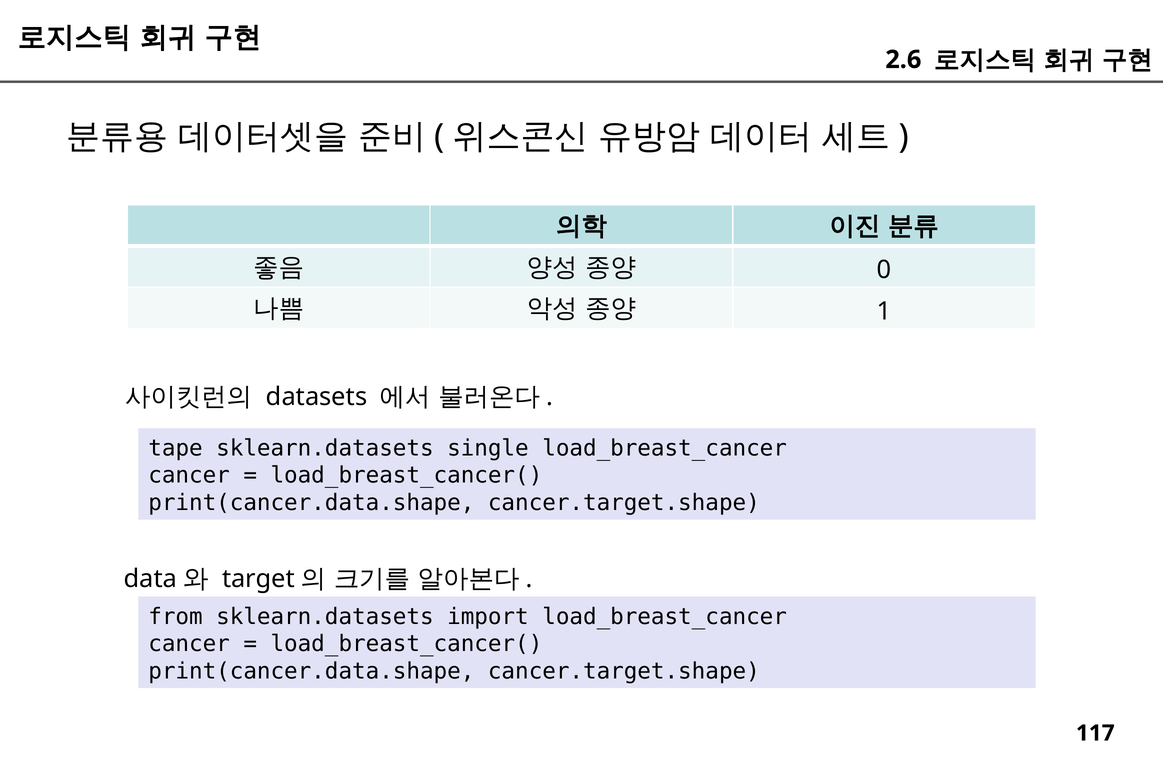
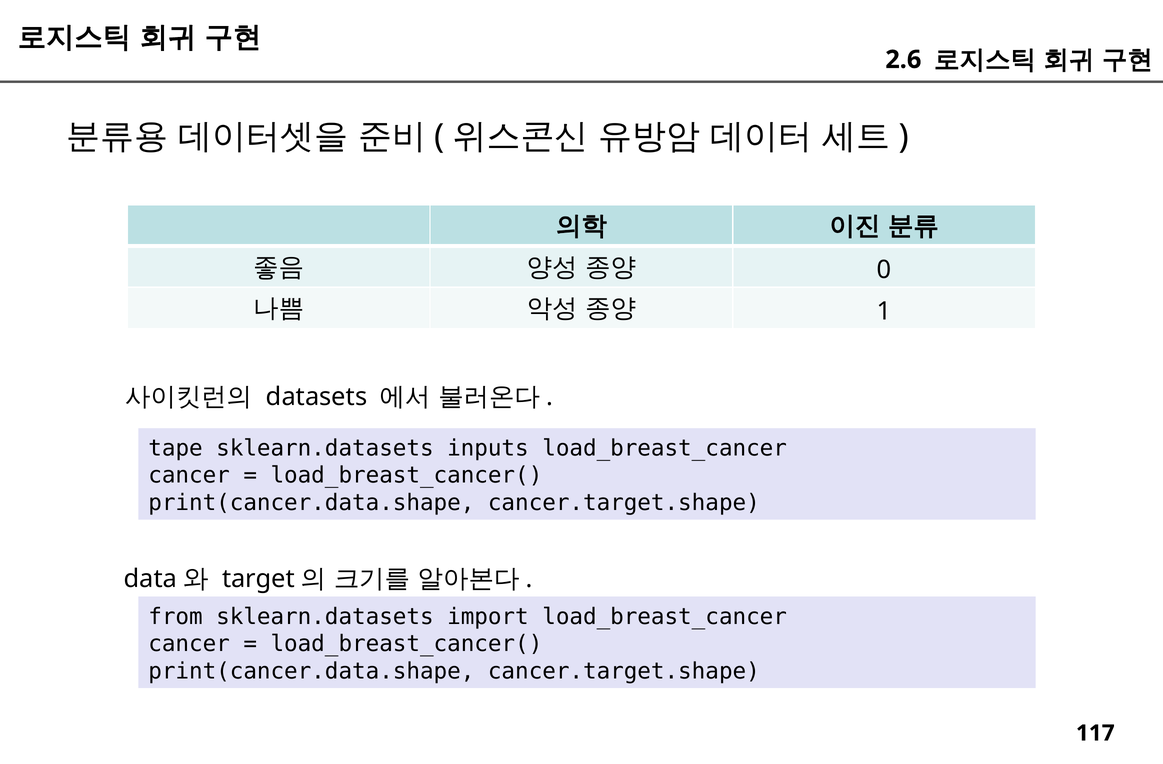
single: single -> inputs
